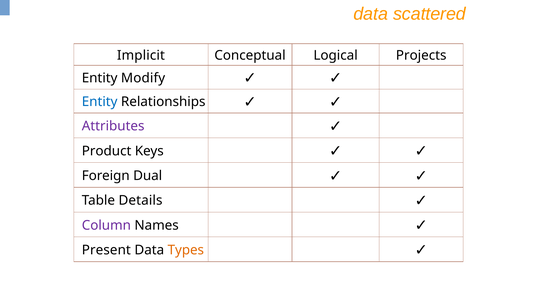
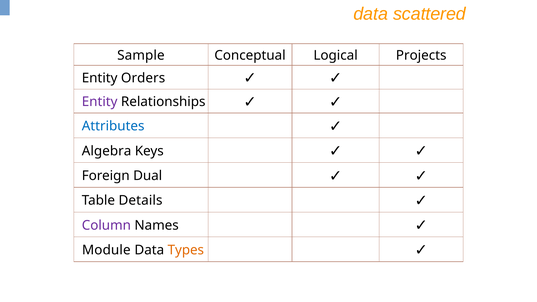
Implicit: Implicit -> Sample
Modify: Modify -> Orders
Entity at (100, 102) colour: blue -> purple
Attributes colour: purple -> blue
Product: Product -> Algebra
Present: Present -> Module
